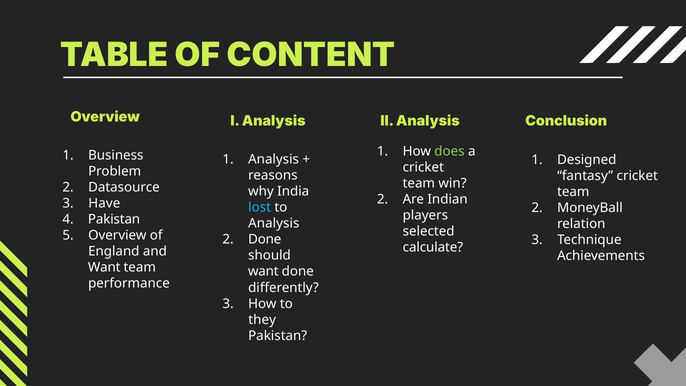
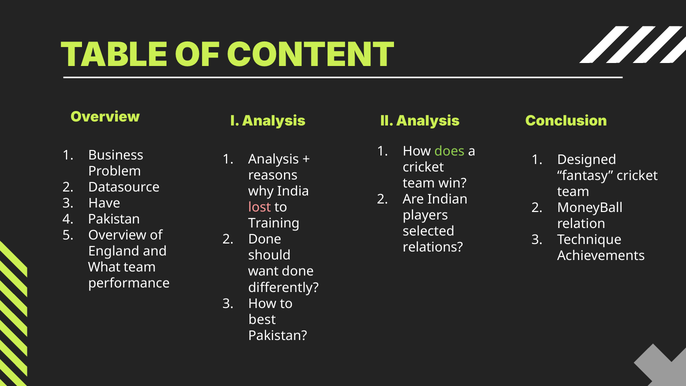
lost colour: light blue -> pink
Analysis at (274, 223): Analysis -> Training
calculate: calculate -> relations
Want at (104, 267): Want -> What
they: they -> best
